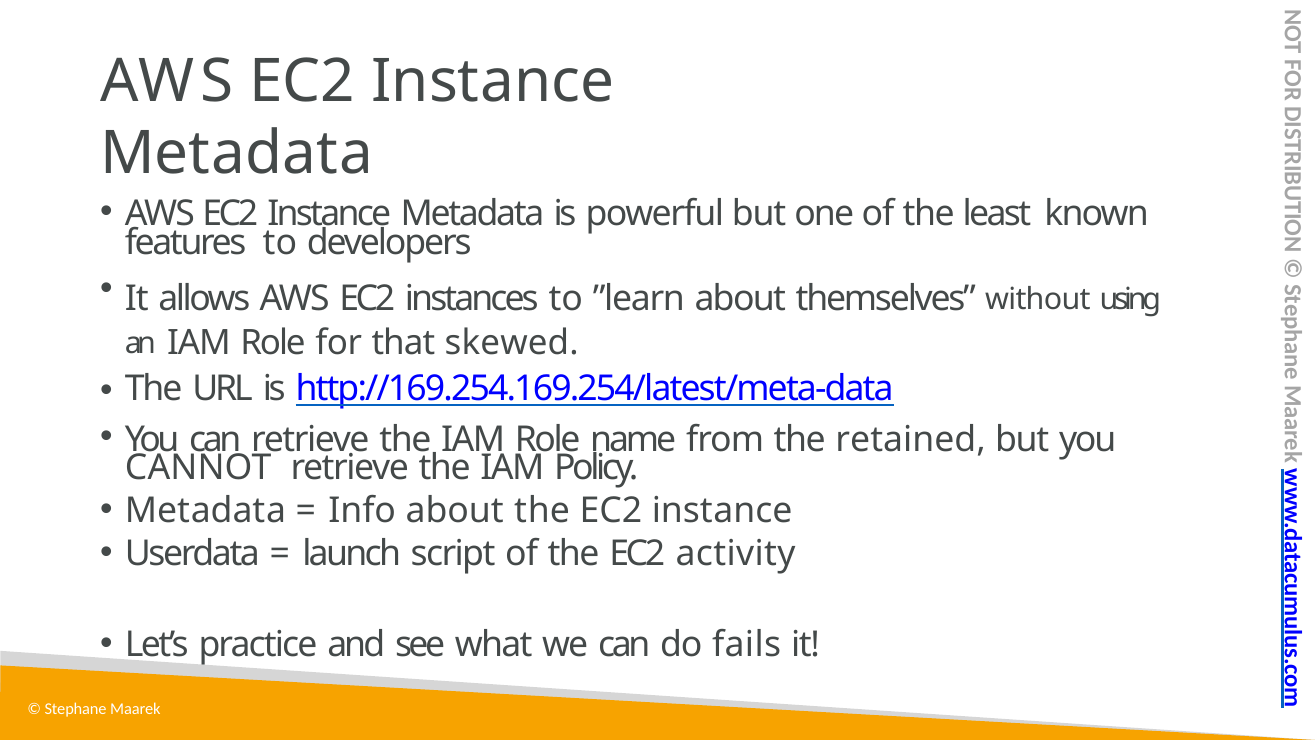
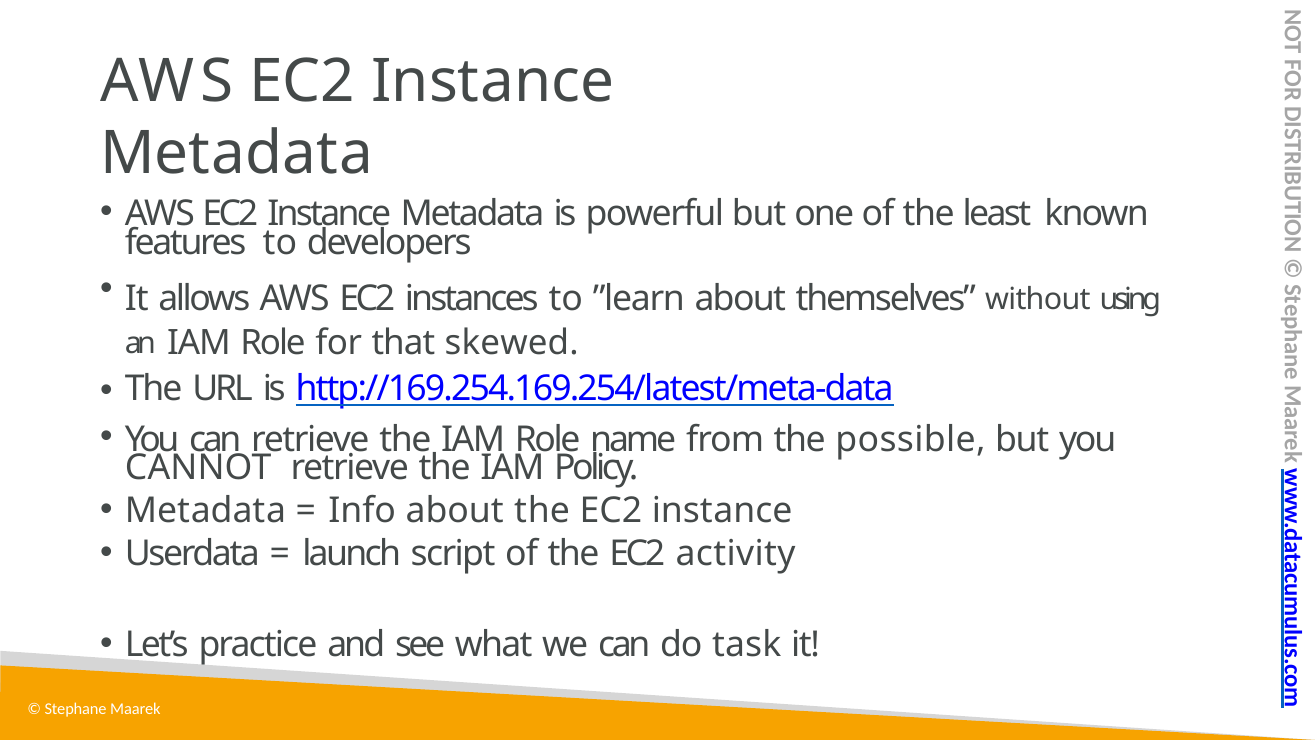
retained: retained -> possible
fails: fails -> task
